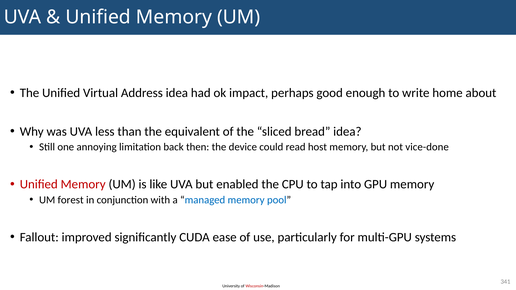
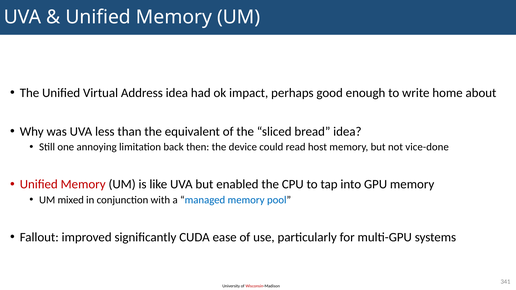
forest: forest -> mixed
